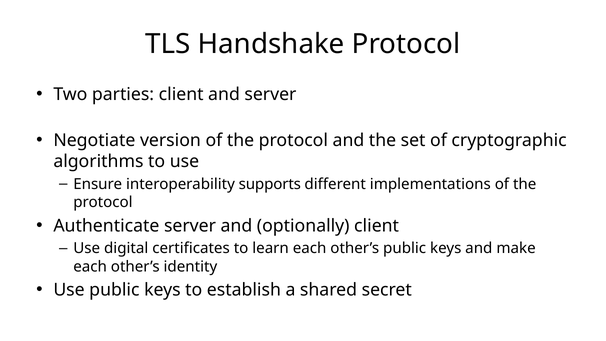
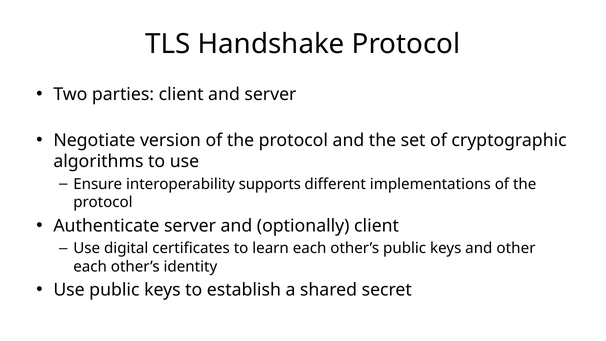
make: make -> other
